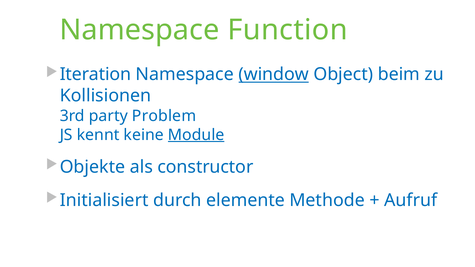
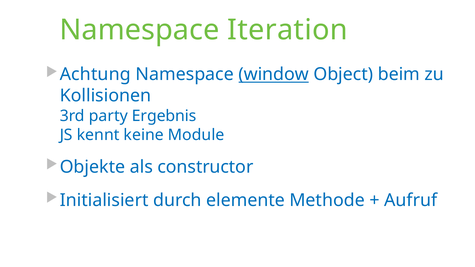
Function: Function -> Iteration
Iteration: Iteration -> Achtung
Problem: Problem -> Ergebnis
Module underline: present -> none
